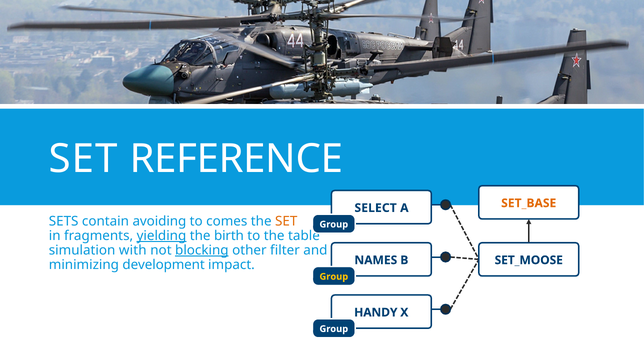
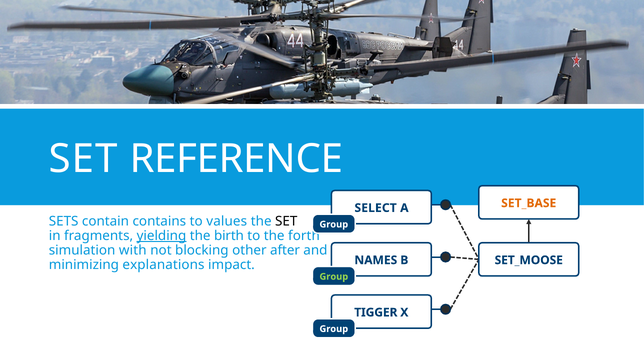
avoiding: avoiding -> contains
comes: comes -> values
SET at (286, 221) colour: orange -> black
table: table -> forth
blocking underline: present -> none
filter: filter -> after
development: development -> explanations
Group at (334, 277) colour: yellow -> light green
HANDY: HANDY -> TIGGER
